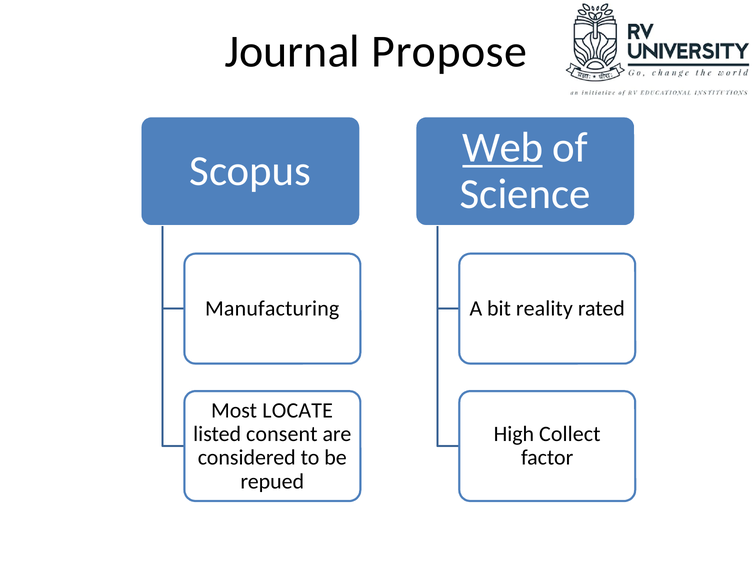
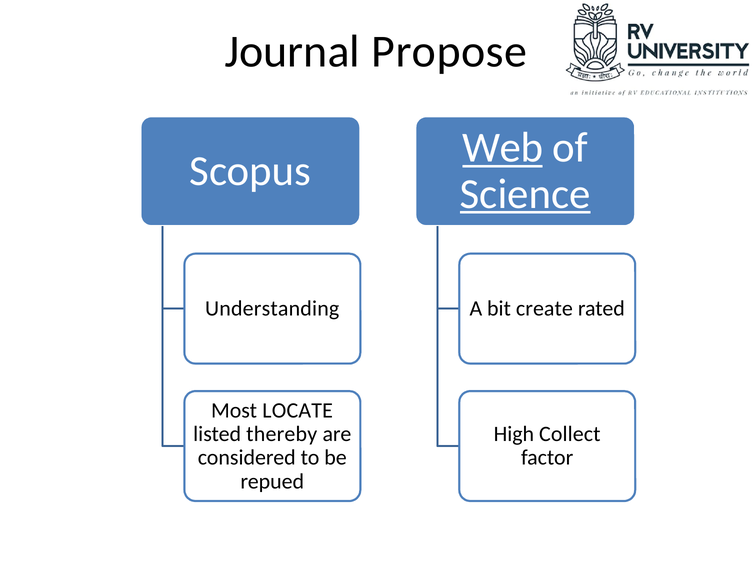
Science underline: none -> present
Manufacturing: Manufacturing -> Understanding
reality: reality -> create
consent: consent -> thereby
